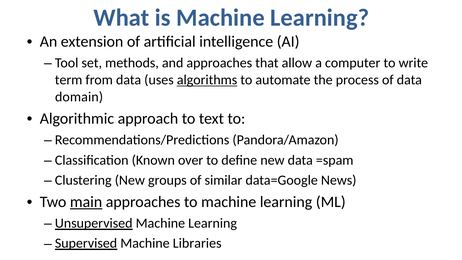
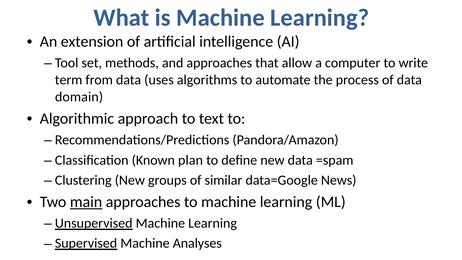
algorithms underline: present -> none
over: over -> plan
Libraries: Libraries -> Analyses
